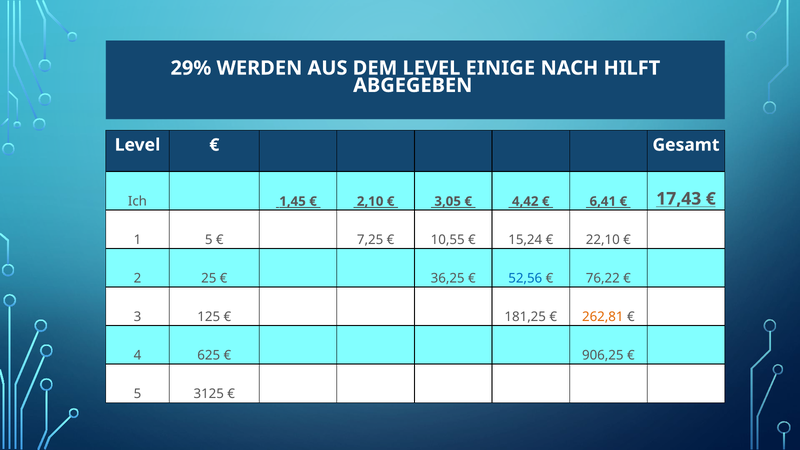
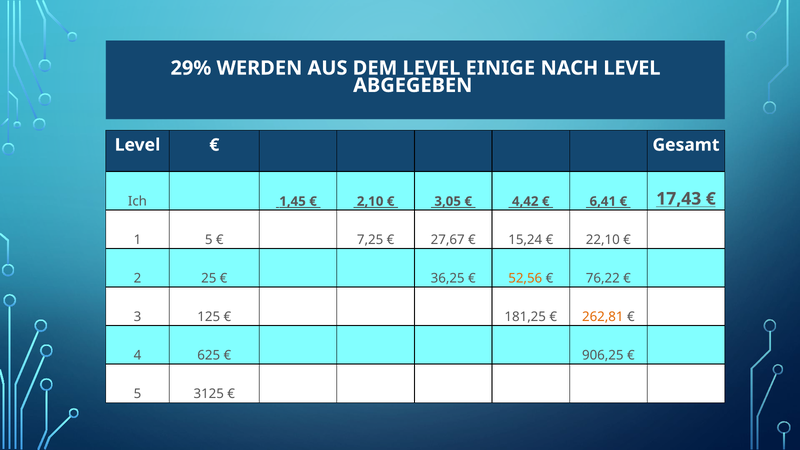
NACH HILFT: HILFT -> LEVEL
10,55: 10,55 -> 27,67
52,56 colour: blue -> orange
